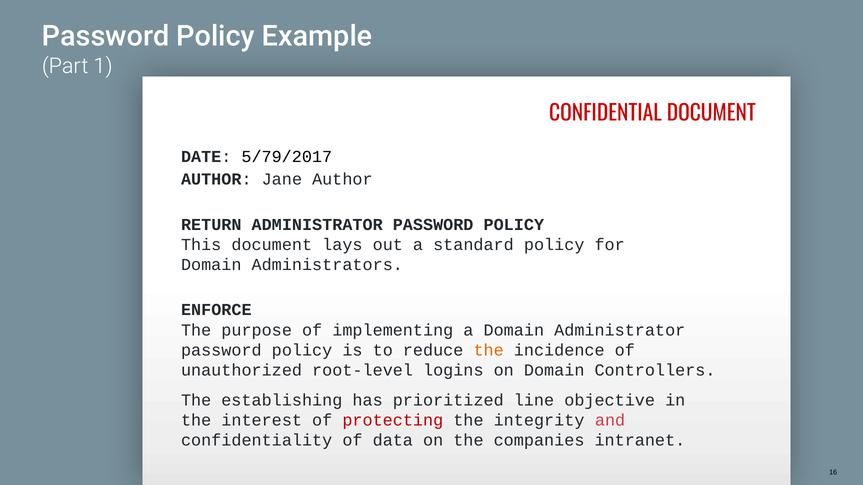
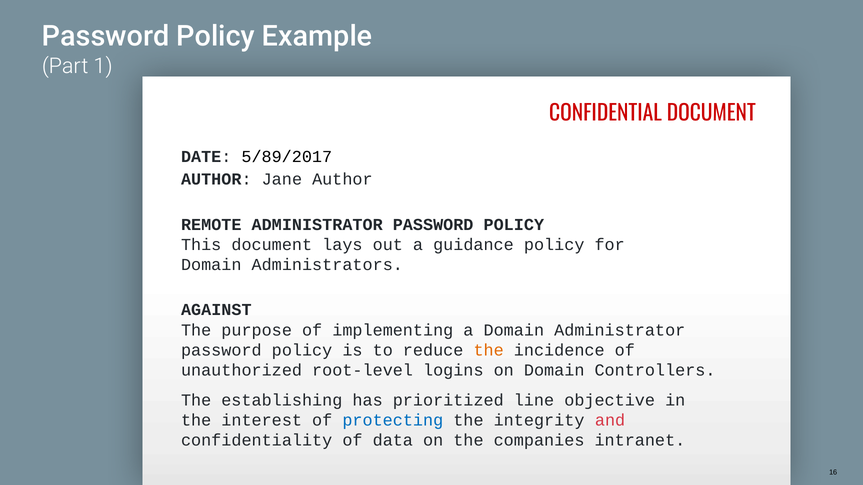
5/79/2017: 5/79/2017 -> 5/89/2017
RETURN: RETURN -> REMOTE
standard: standard -> guidance
ENFORCE: ENFORCE -> AGAINST
protecting colour: red -> blue
